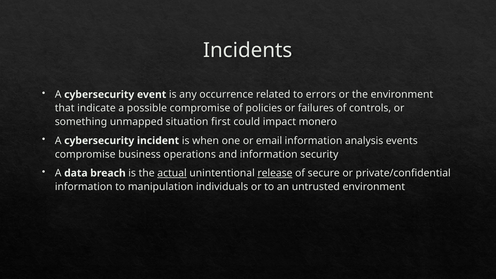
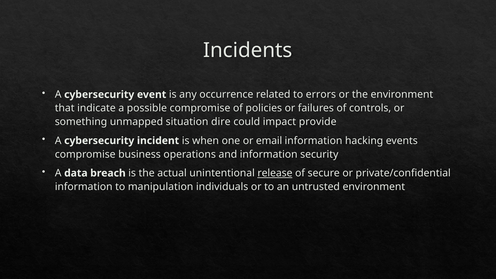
first: first -> dire
monero: monero -> provide
analysis: analysis -> hacking
actual underline: present -> none
